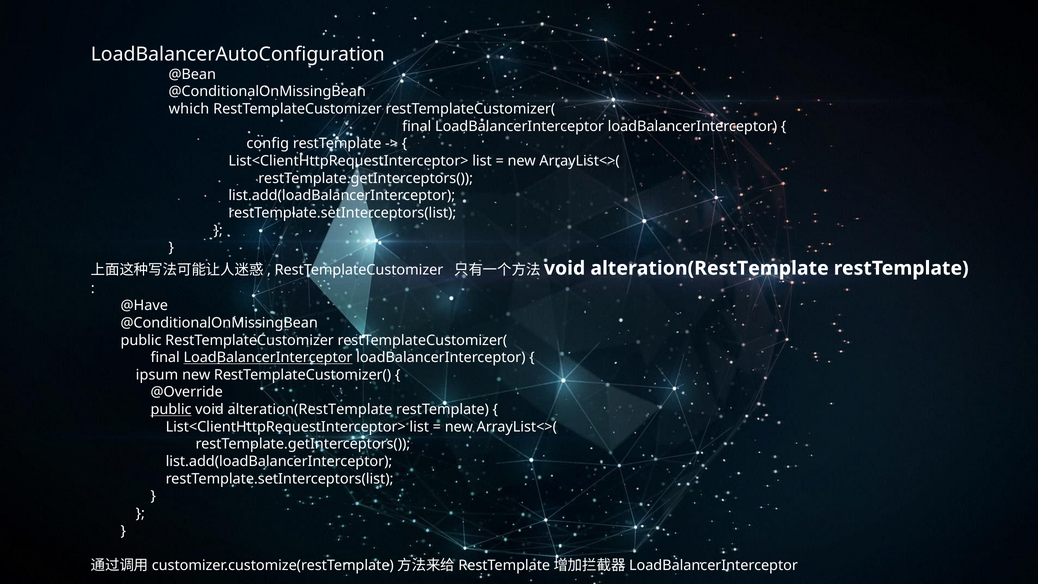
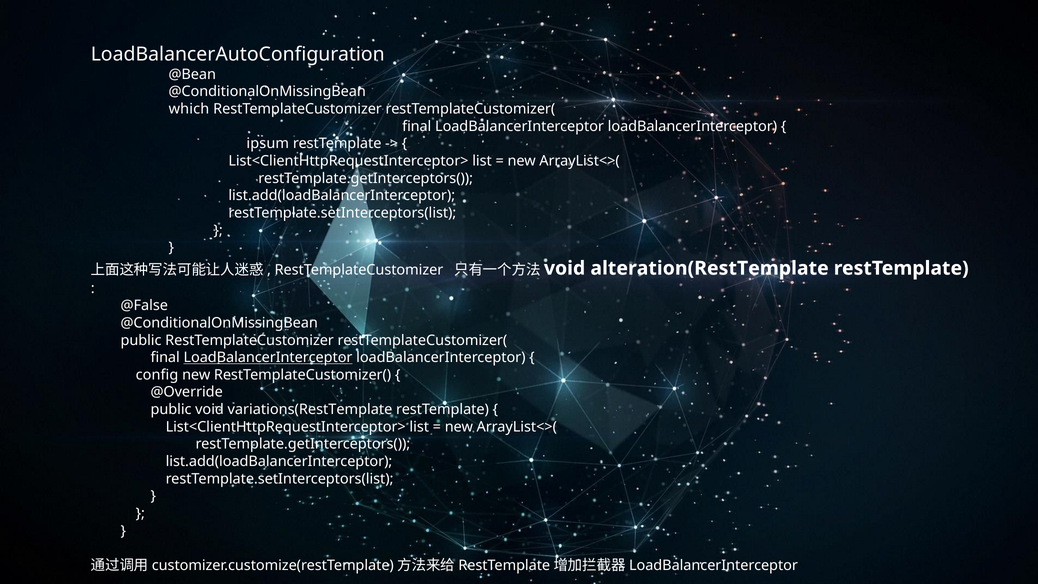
config: config -> ipsum
@Have: @Have -> @False
ipsum: ipsum -> config
public at (171, 409) underline: present -> none
void alteration(RestTemplate: alteration(RestTemplate -> variations(RestTemplate
